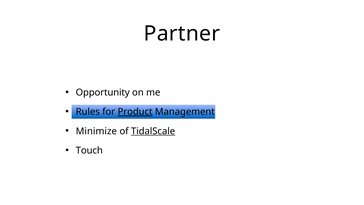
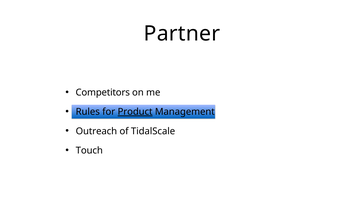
Opportunity: Opportunity -> Competitors
Minimize: Minimize -> Outreach
TidalScale underline: present -> none
